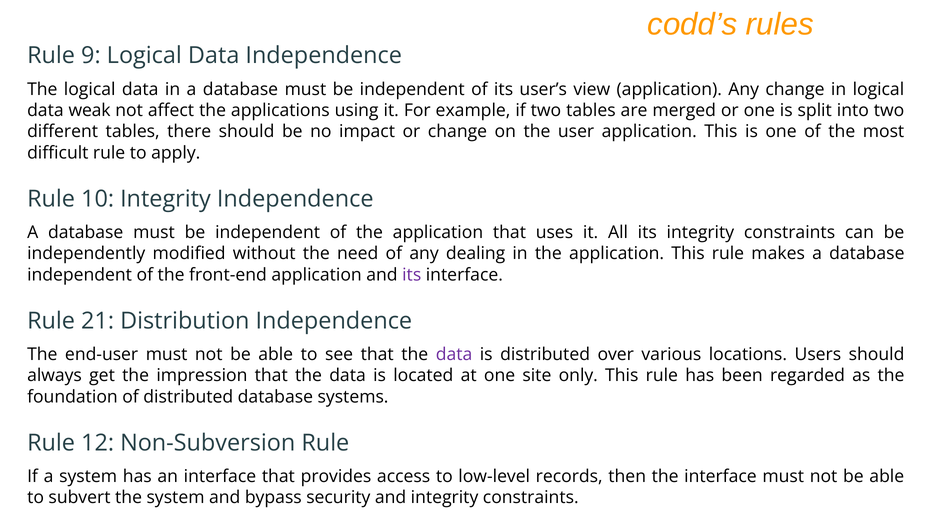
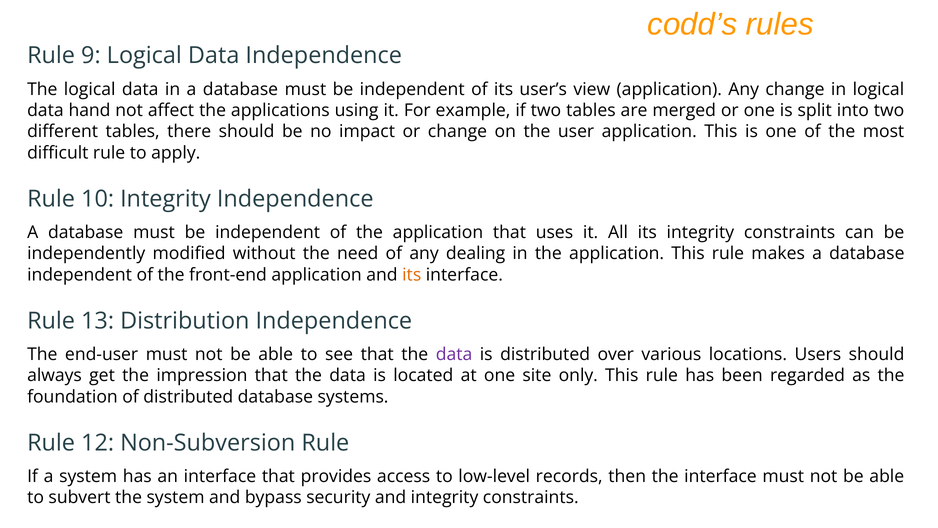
weak: weak -> hand
its at (412, 275) colour: purple -> orange
21: 21 -> 13
